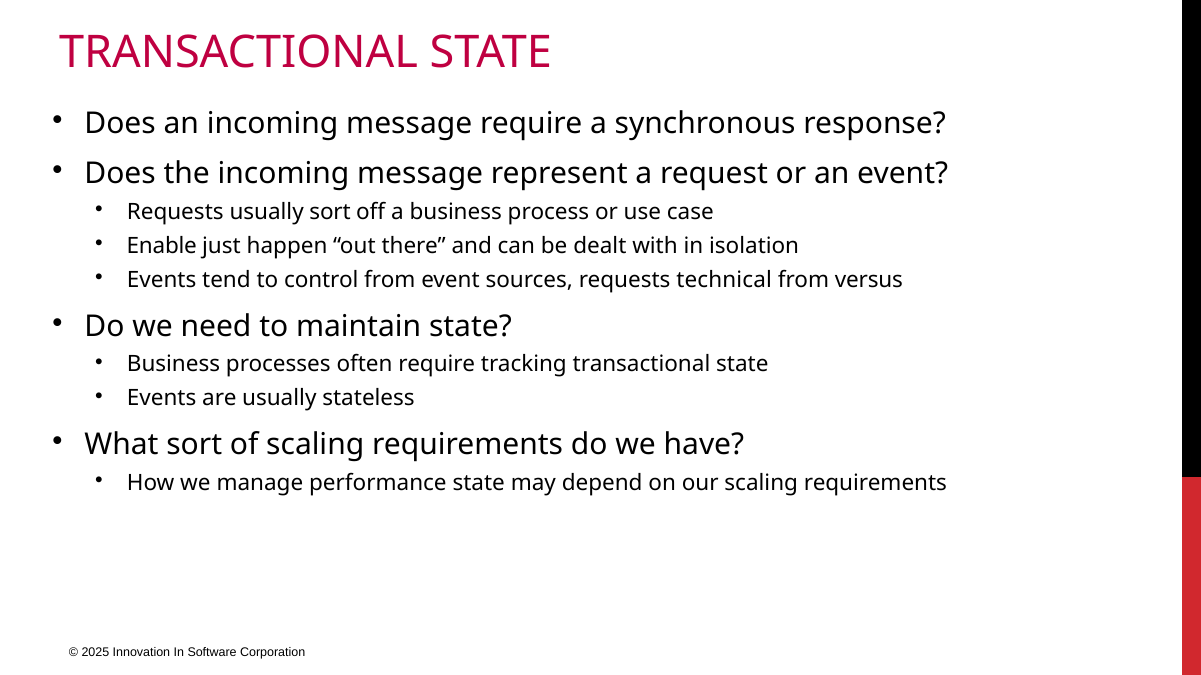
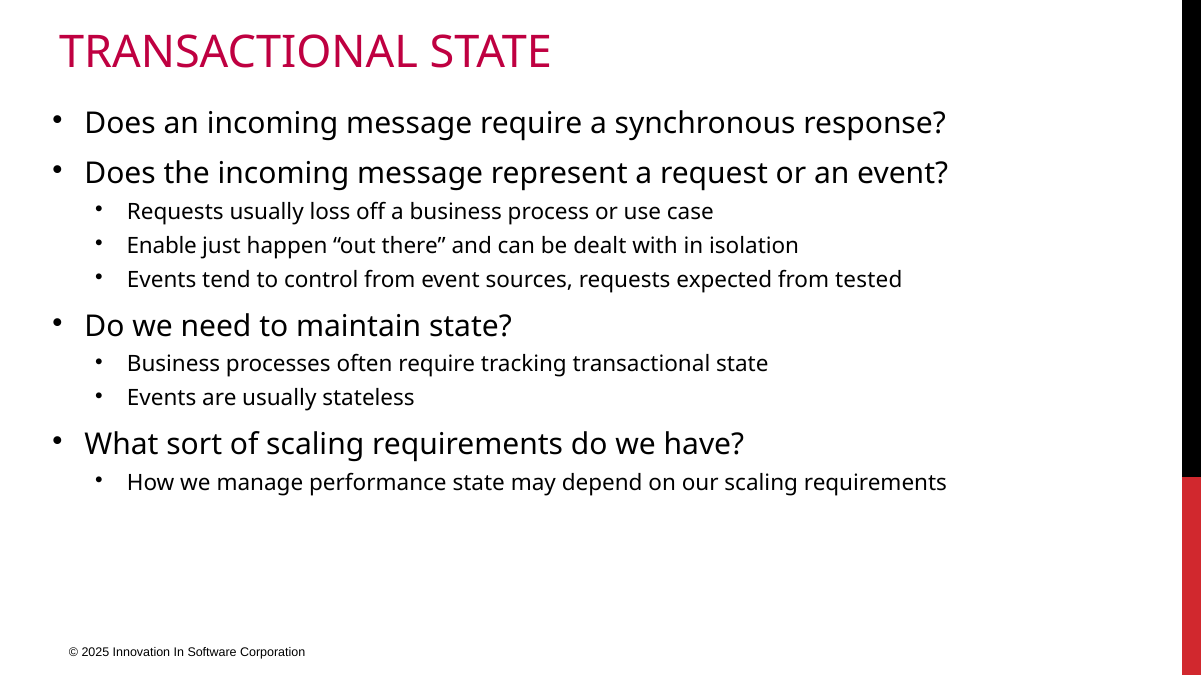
usually sort: sort -> loss
technical: technical -> expected
versus: versus -> tested
